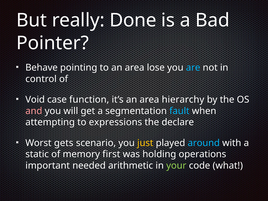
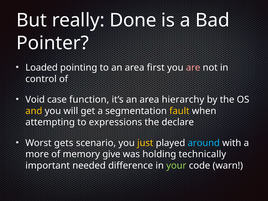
Behave: Behave -> Loaded
lose: lose -> first
are colour: light blue -> pink
and colour: pink -> yellow
fault colour: light blue -> yellow
static: static -> more
first: first -> give
operations: operations -> technically
arithmetic: arithmetic -> difference
what: what -> warn
